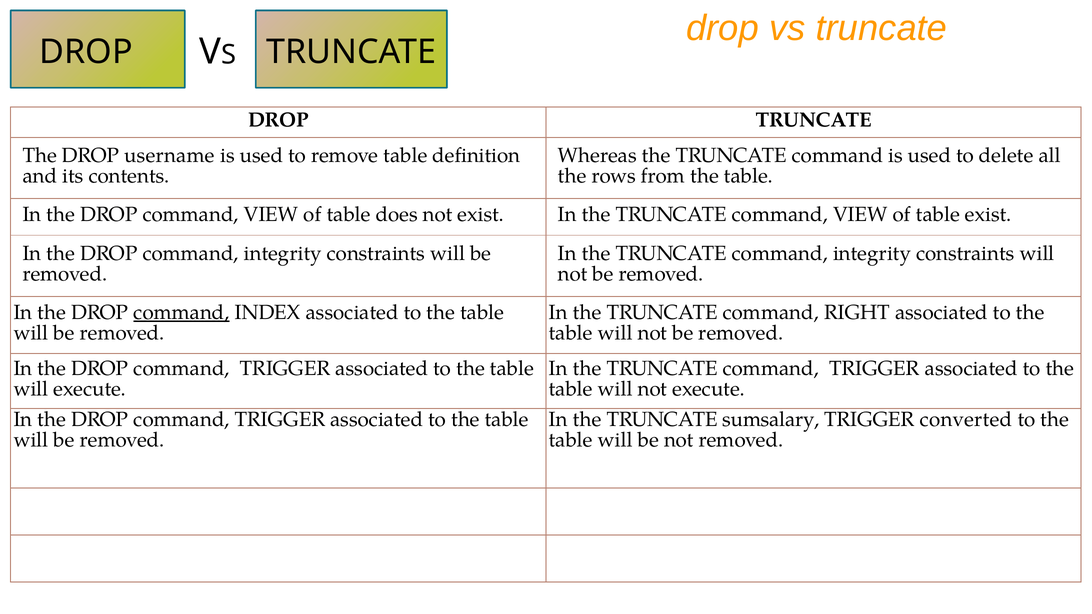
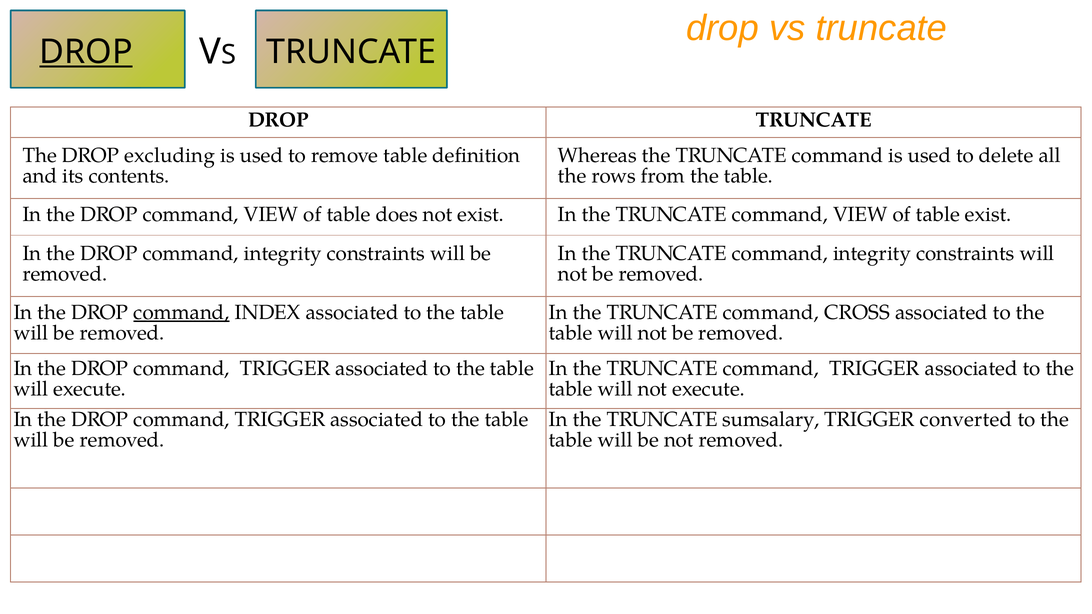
DROP at (86, 52) underline: none -> present
username: username -> excluding
RIGHT: RIGHT -> CROSS
